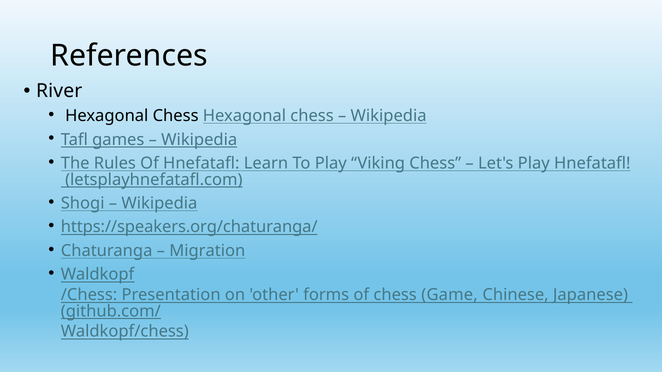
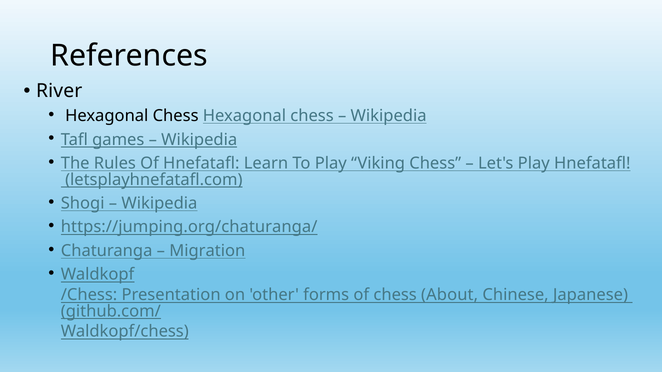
https://speakers.org/chaturanga/: https://speakers.org/chaturanga/ -> https://jumping.org/chaturanga/
Game: Game -> About
